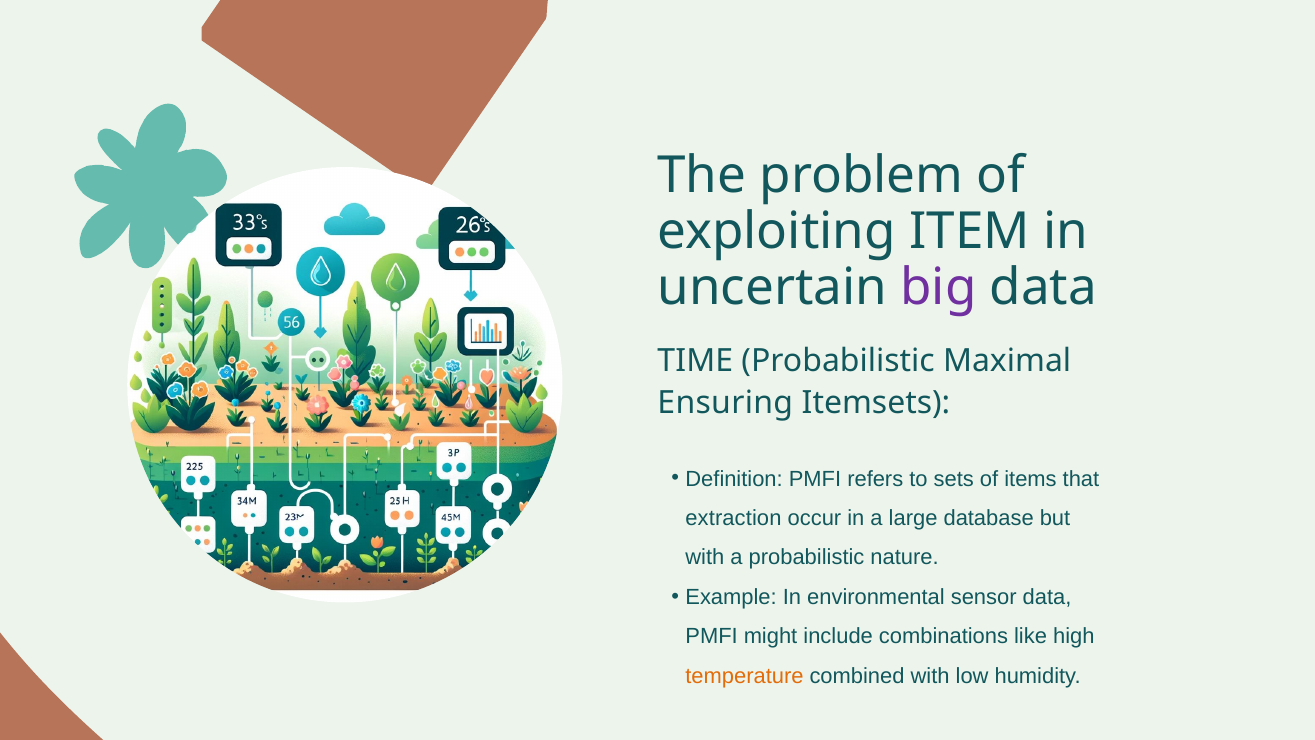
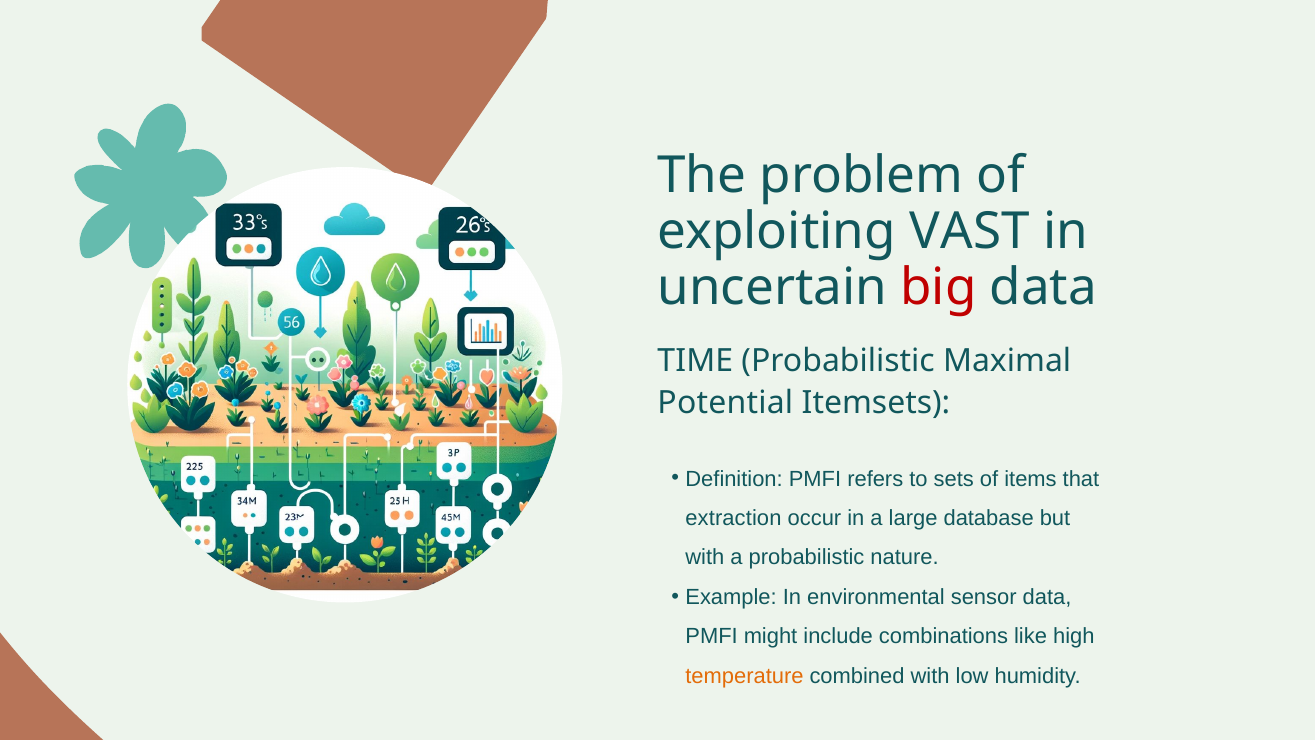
ITEM: ITEM -> VAST
big colour: purple -> red
Ensuring: Ensuring -> Potential
